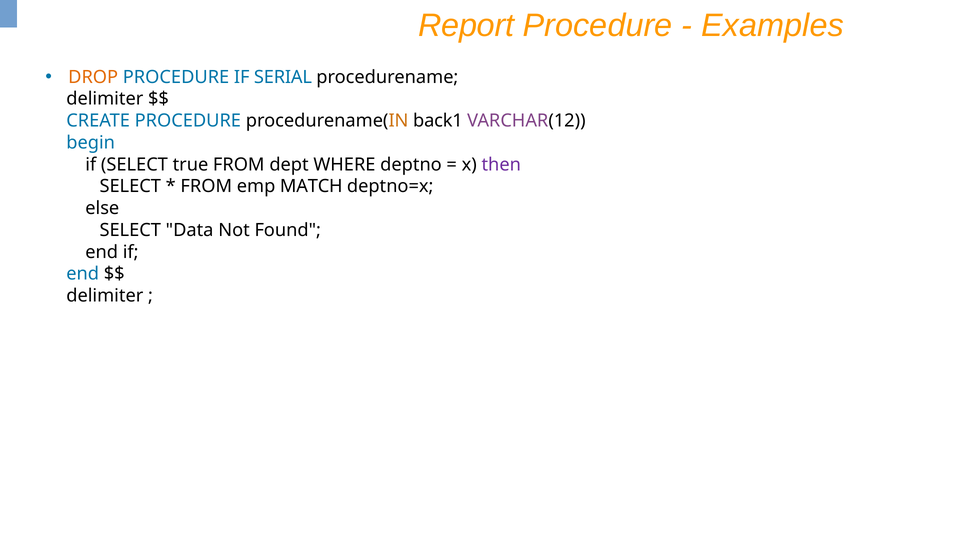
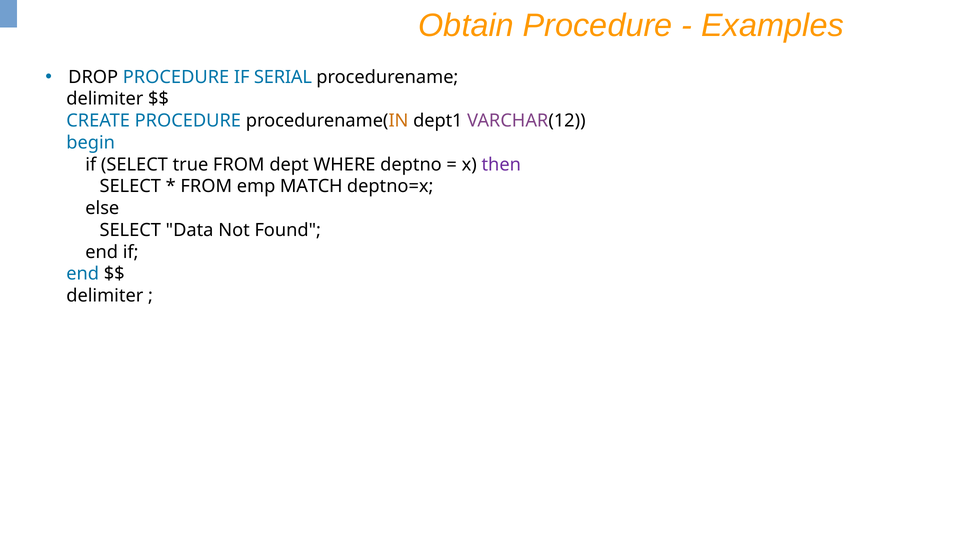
Report: Report -> Obtain
DROP colour: orange -> black
back1: back1 -> dept1
